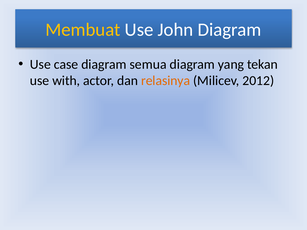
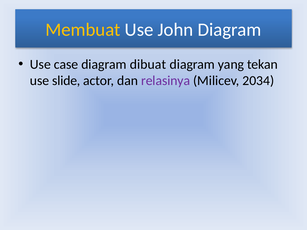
semua: semua -> dibuat
with: with -> slide
relasinya colour: orange -> purple
2012: 2012 -> 2034
